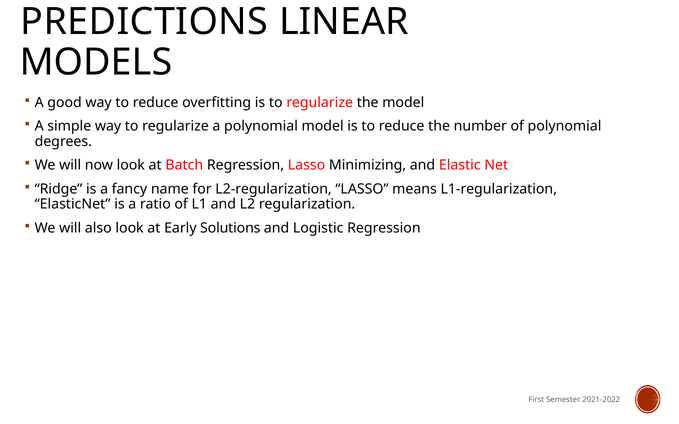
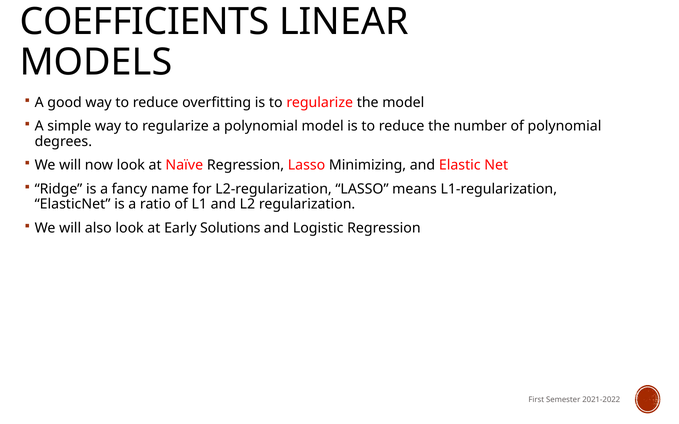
PREDICTIONS: PREDICTIONS -> COEFFICIENTS
Batch: Batch -> Naïve
